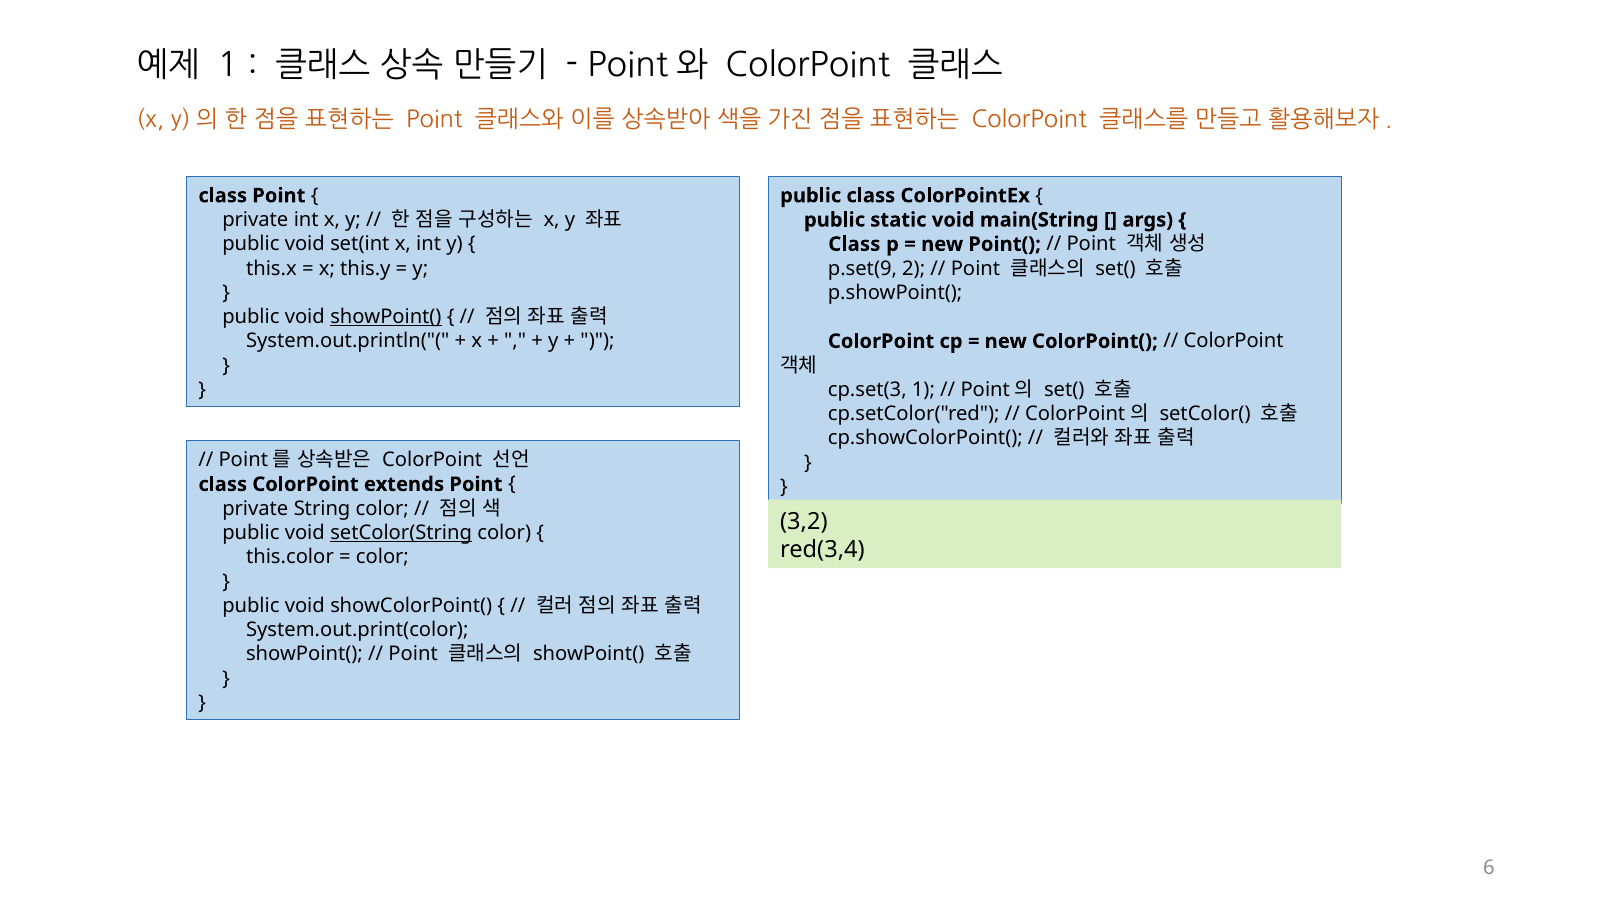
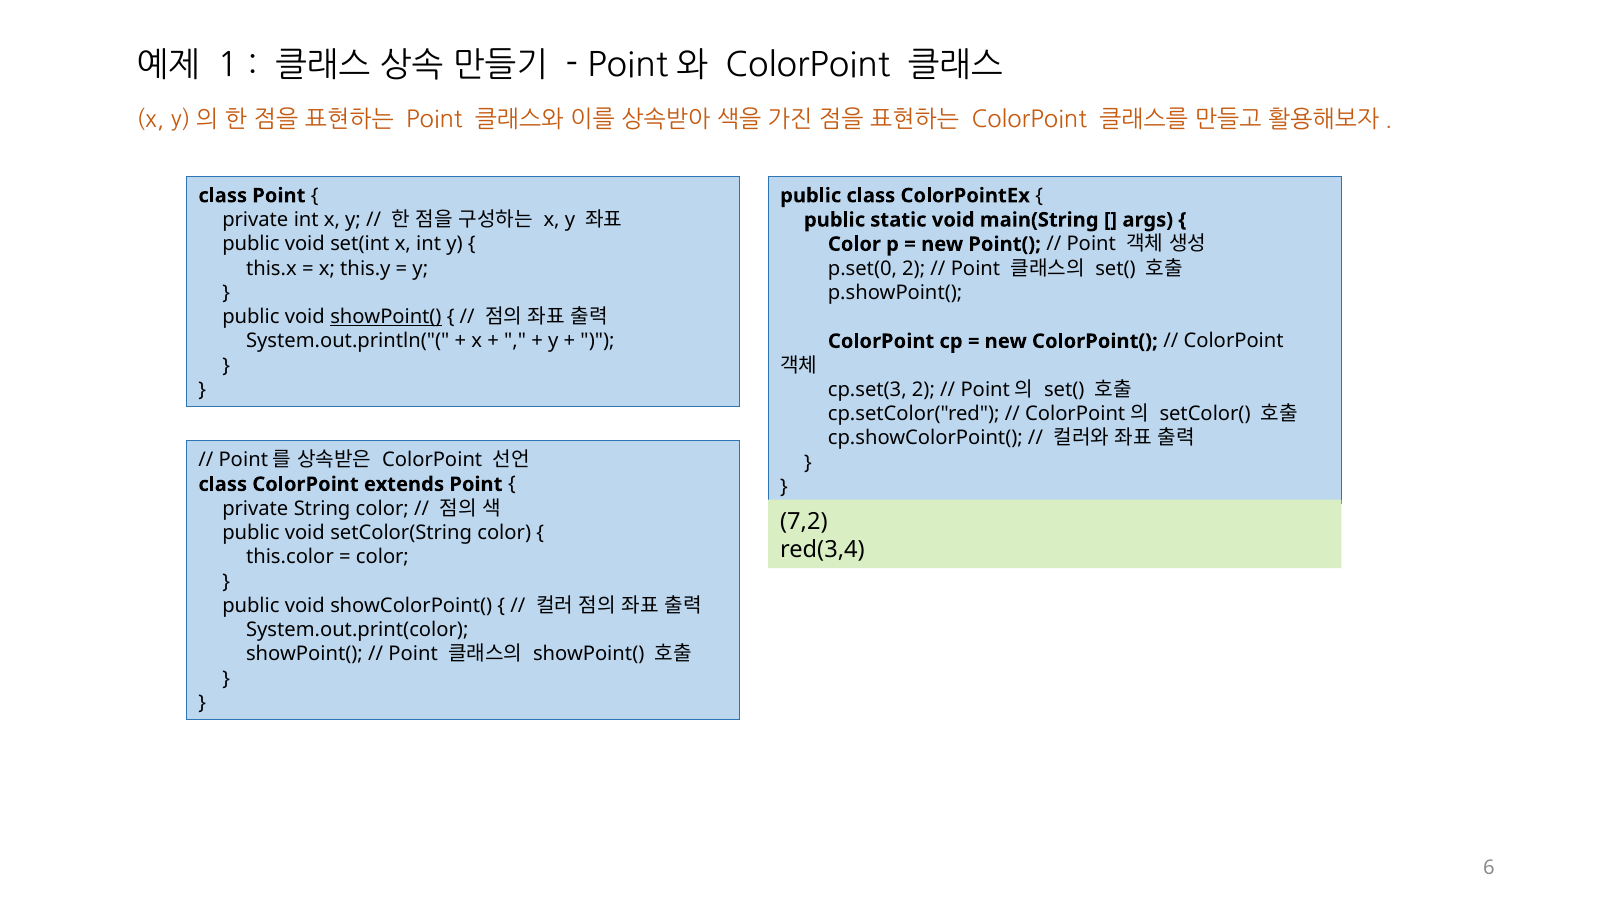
Class at (854, 244): Class -> Color
p.set(9: p.set(9 -> p.set(0
cp.set(3 1: 1 -> 2
3,2: 3,2 -> 7,2
setColor(String underline: present -> none
